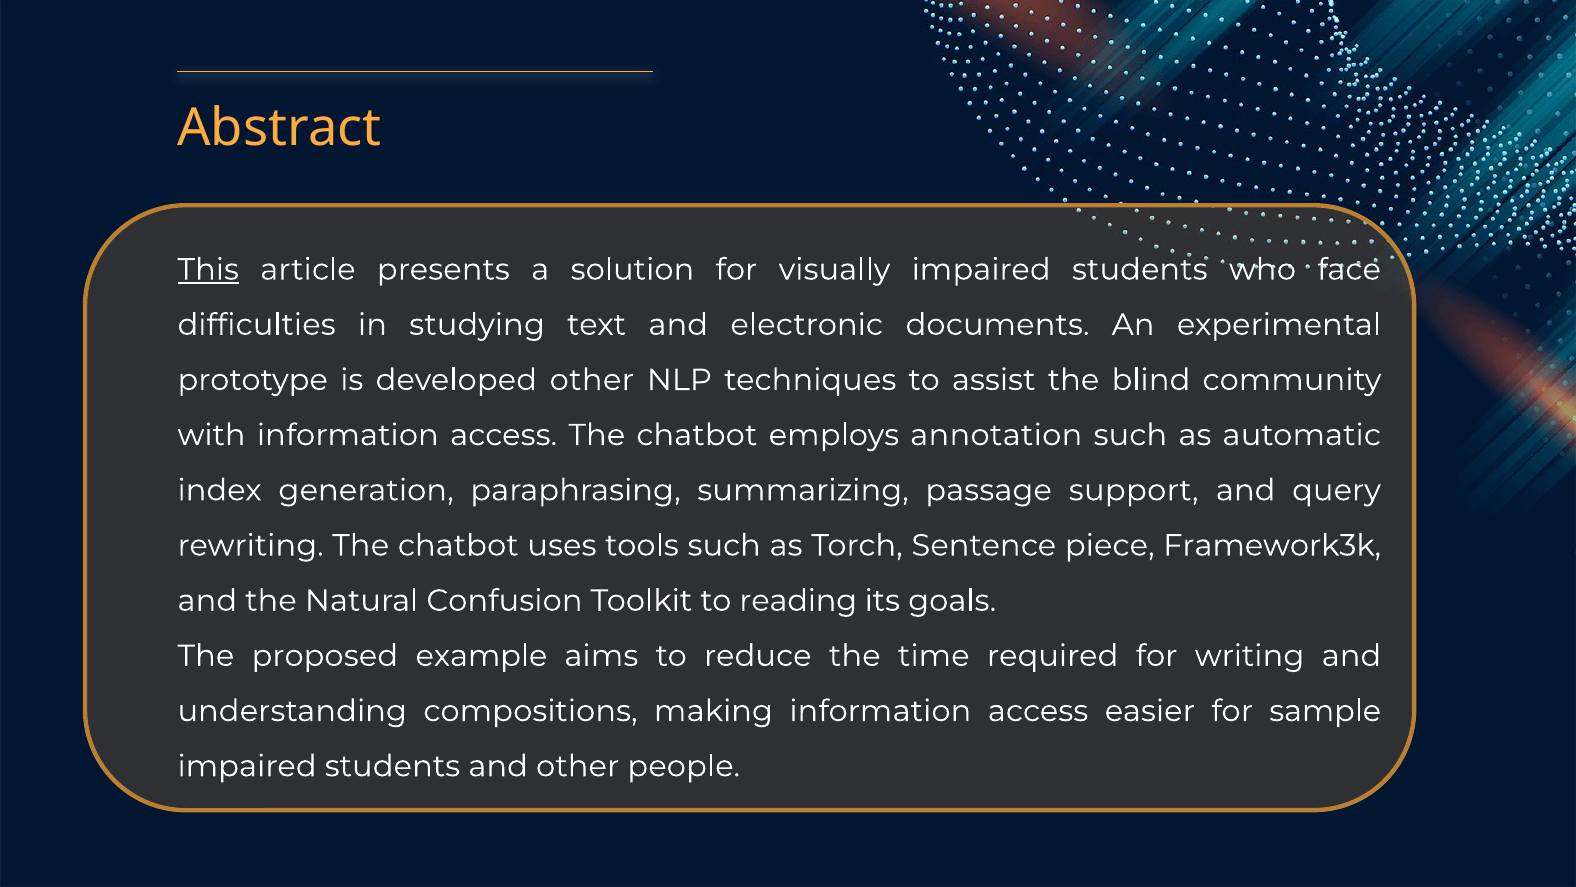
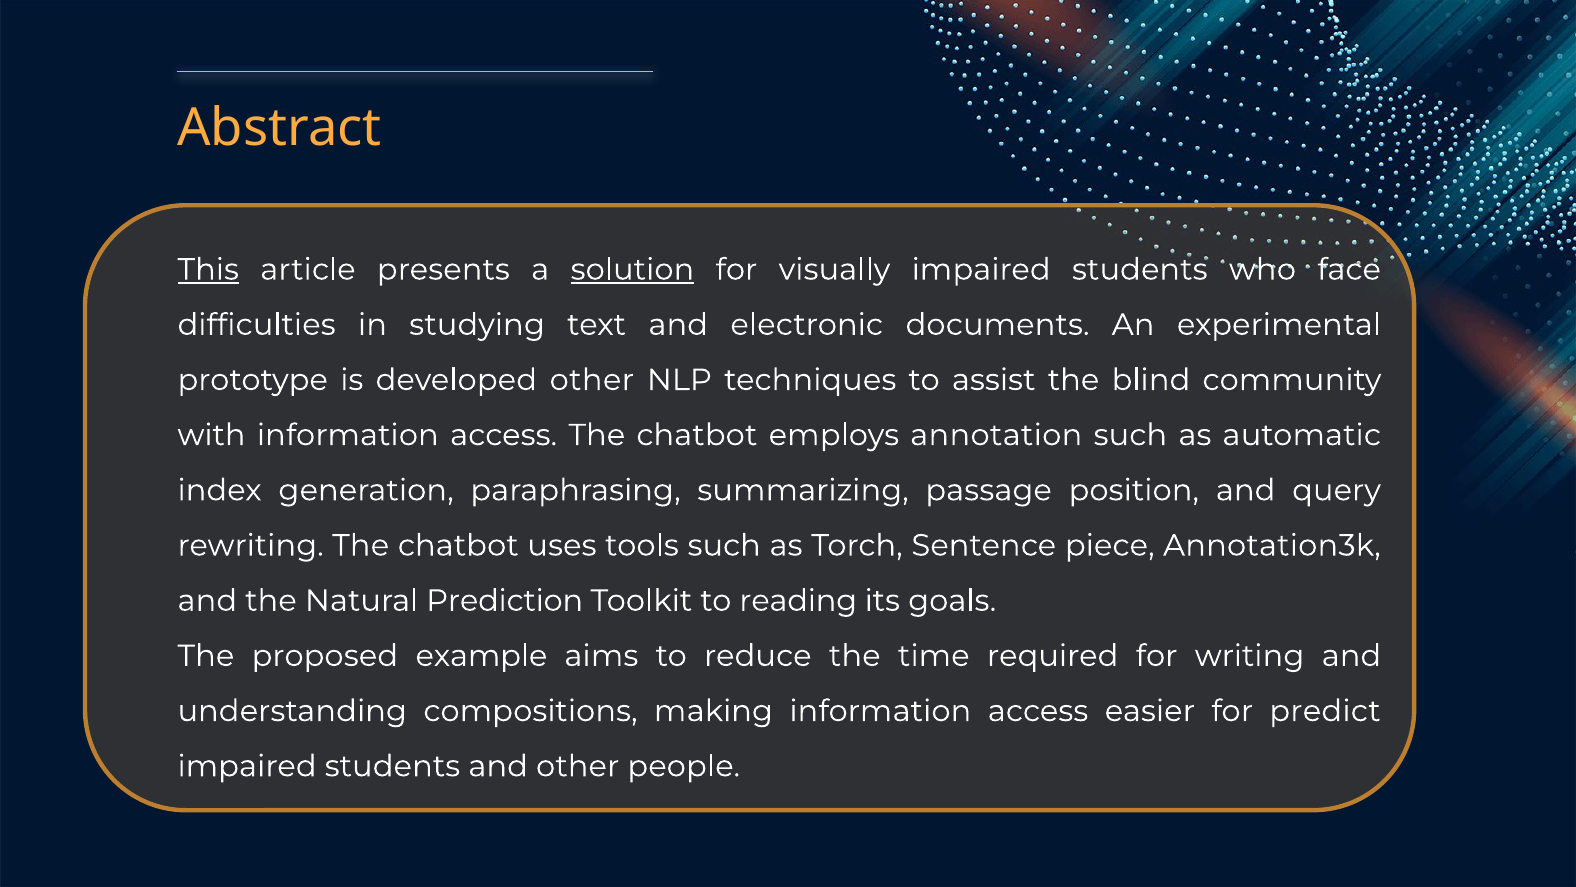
solution underline: none -> present
support: support -> position
Framework3k: Framework3k -> Annotation3k
Confusion: Confusion -> Prediction
sample: sample -> predict
